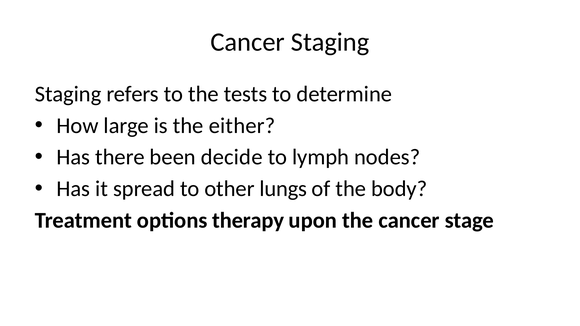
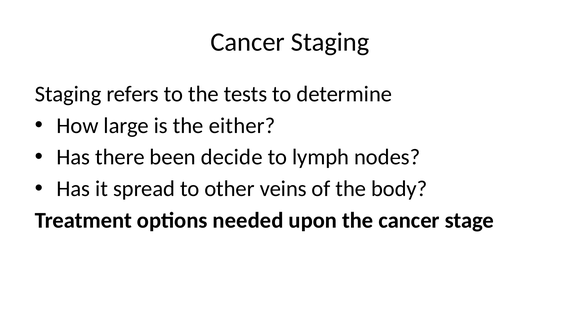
lungs: lungs -> veins
therapy: therapy -> needed
